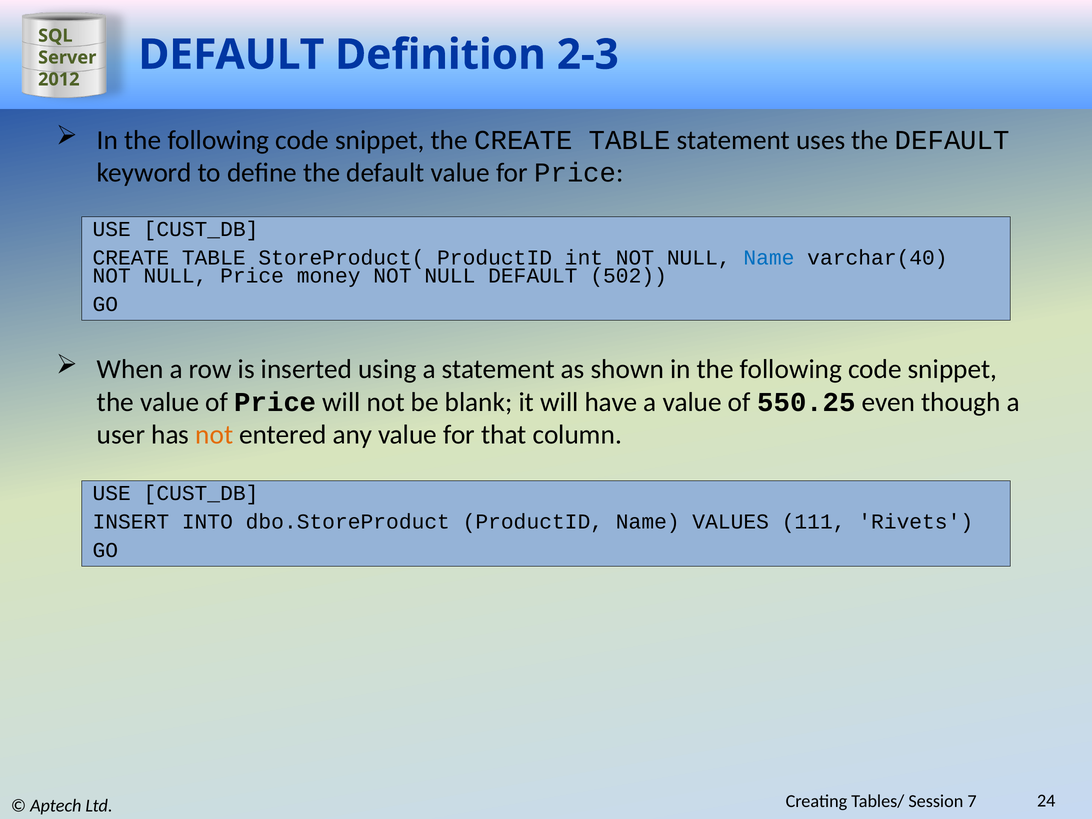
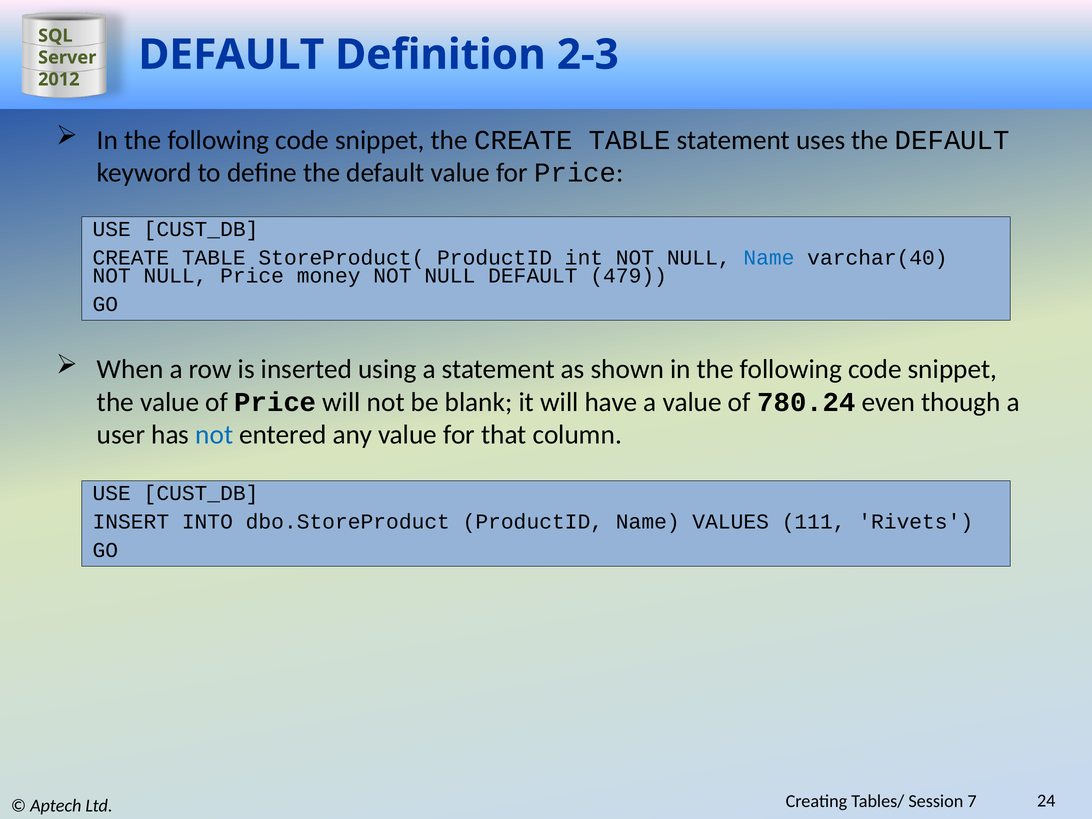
502: 502 -> 479
550.25: 550.25 -> 780.24
not at (214, 435) colour: orange -> blue
